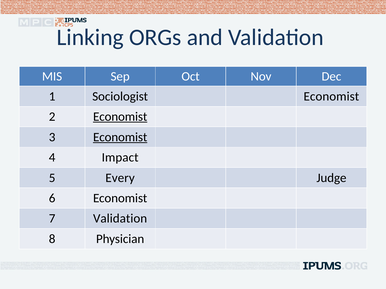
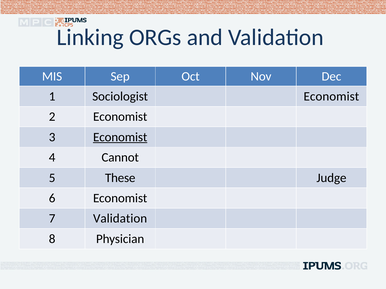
Economist at (120, 117) underline: present -> none
Impact: Impact -> Cannot
Every: Every -> These
